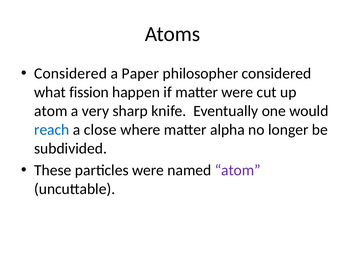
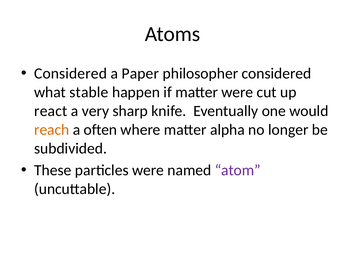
fission: fission -> stable
atom at (51, 111): atom -> react
reach colour: blue -> orange
close: close -> often
